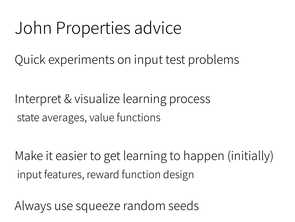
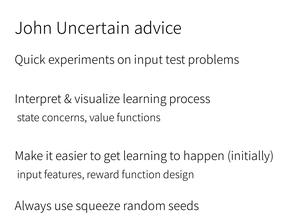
Properties: Properties -> Uncertain
averages: averages -> concerns
